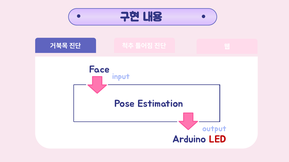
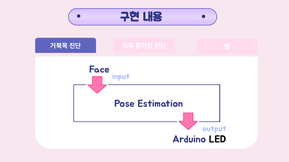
LED at (218, 140) colour: red -> black
